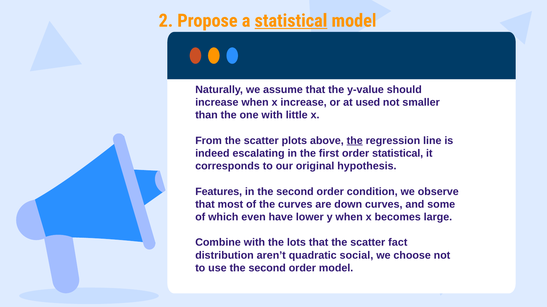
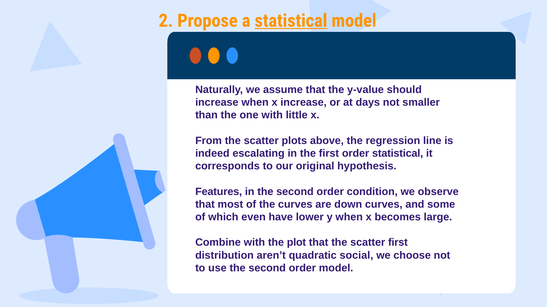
used: used -> days
the at (355, 141) underline: present -> none
lots: lots -> plot
scatter fact: fact -> first
